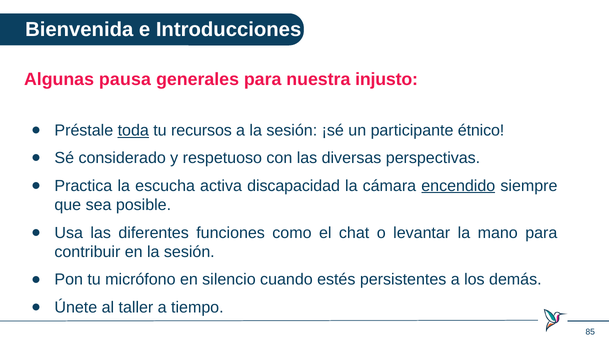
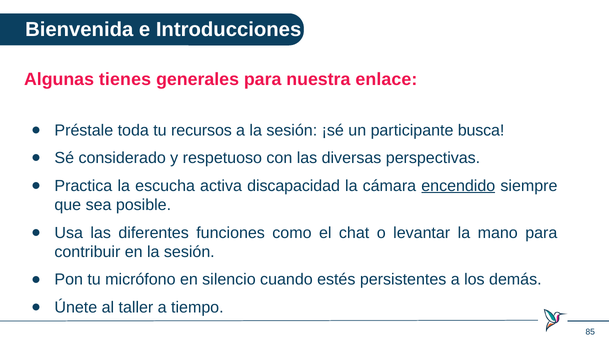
pausa: pausa -> tienes
injusto: injusto -> enlace
toda underline: present -> none
étnico: étnico -> busca
